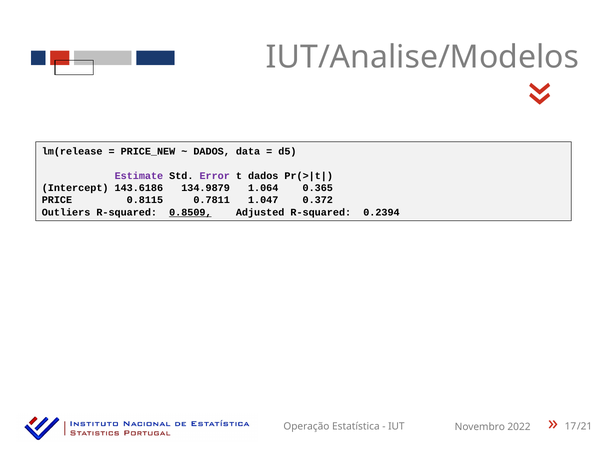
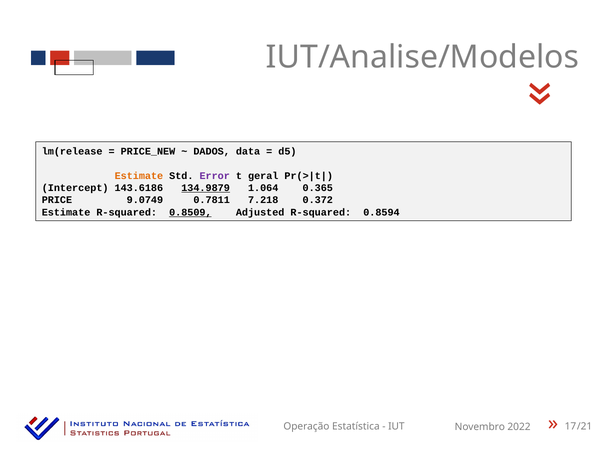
Estimate at (139, 176) colour: purple -> orange
t dados: dados -> geral
134.9879 underline: none -> present
0.8115: 0.8115 -> 9.0749
1.047: 1.047 -> 7.218
Outliers at (66, 212): Outliers -> Estimate
0.2394: 0.2394 -> 0.8594
